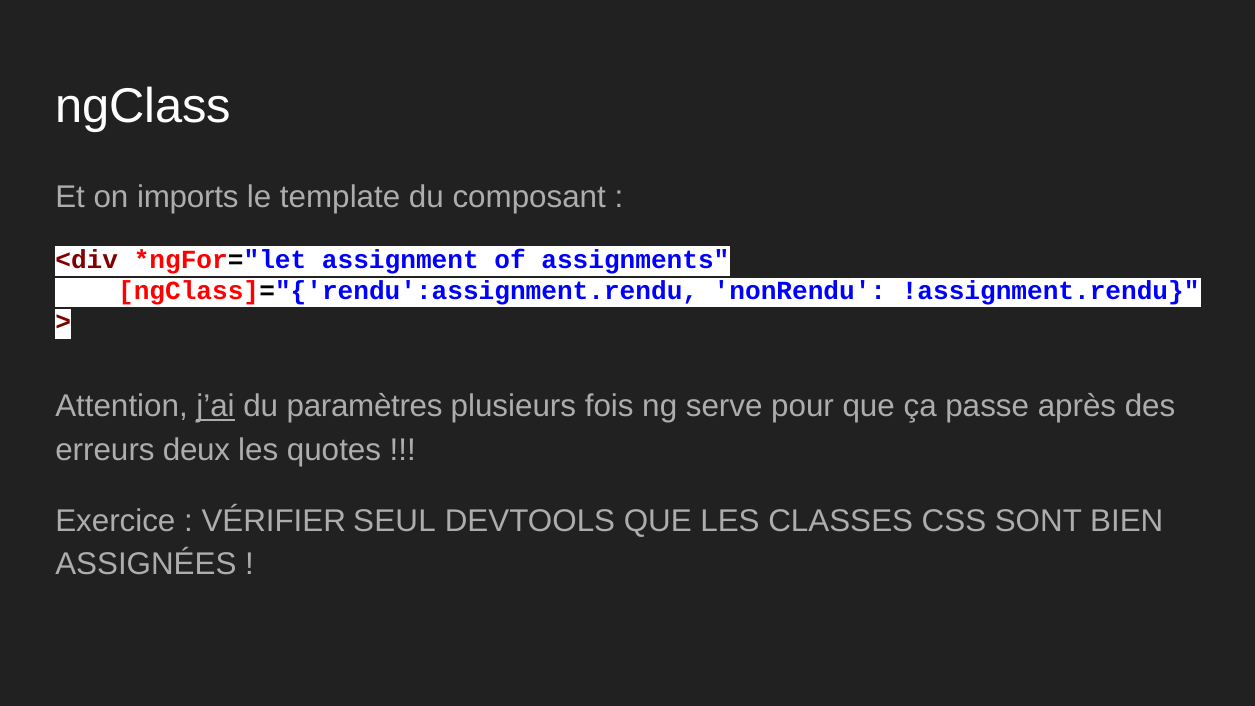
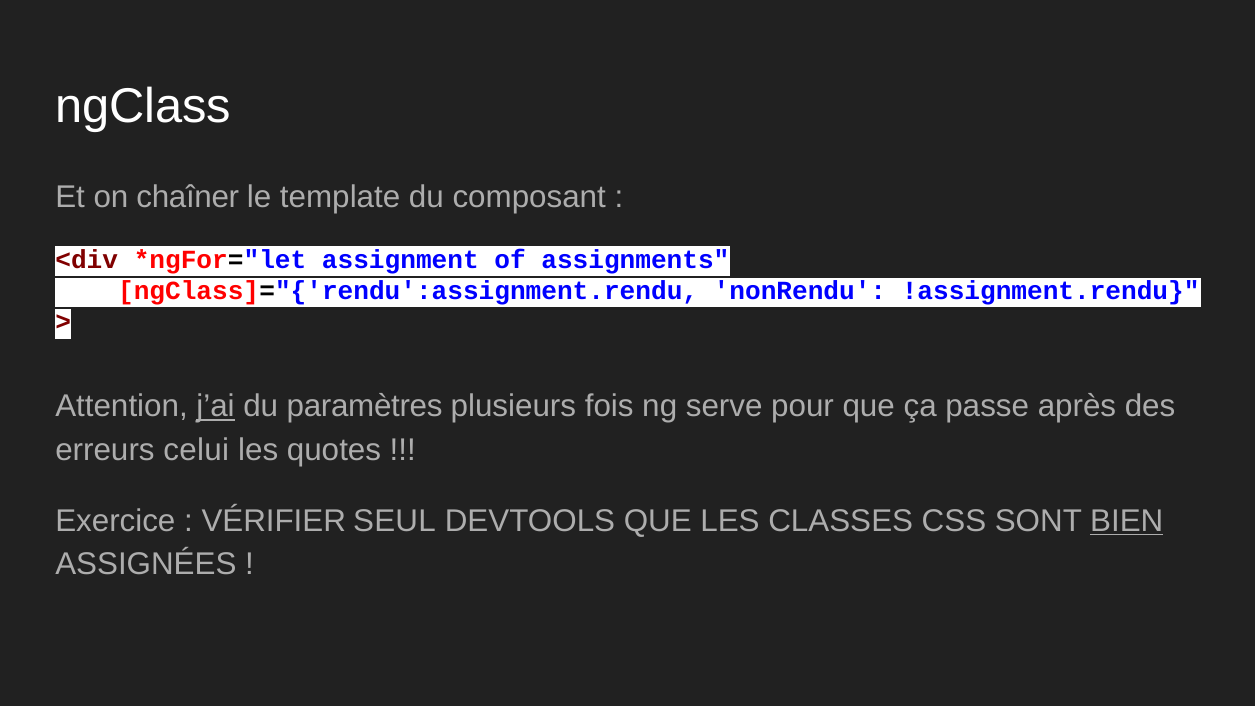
imports: imports -> chaîner
deux: deux -> celui
BIEN underline: none -> present
